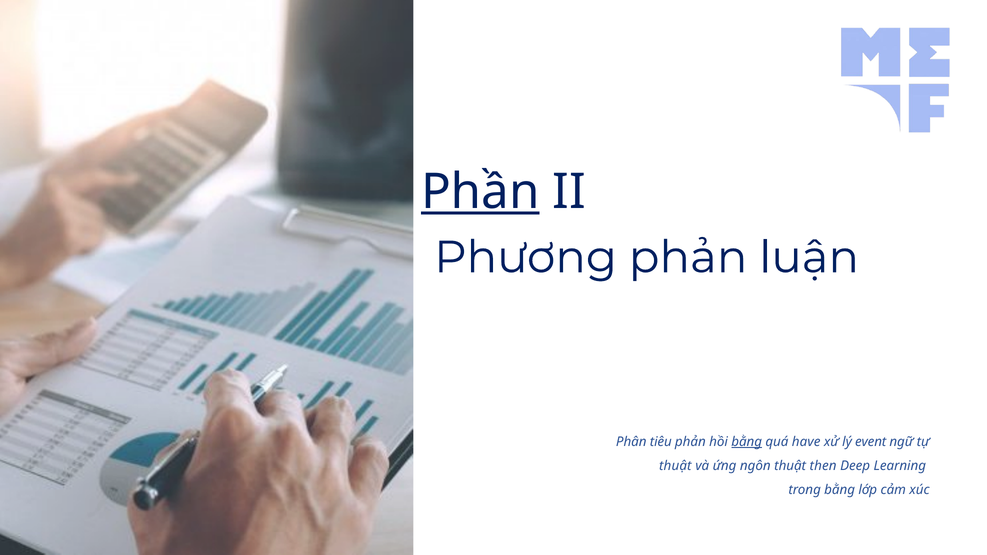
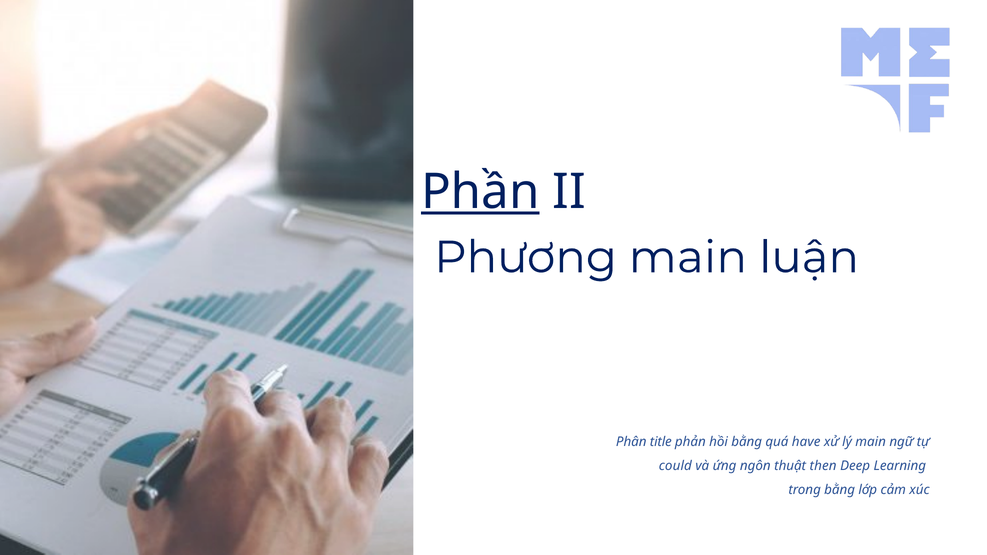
Phương phản: phản -> main
tiêu: tiêu -> title
bằng at (747, 442) underline: present -> none
lý event: event -> main
thuật at (675, 466): thuật -> could
